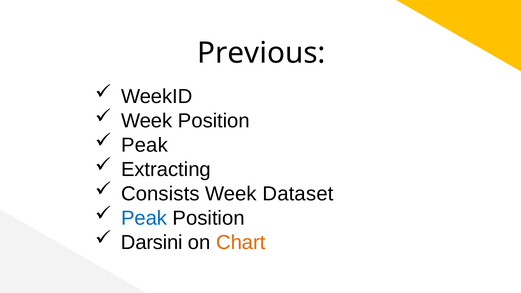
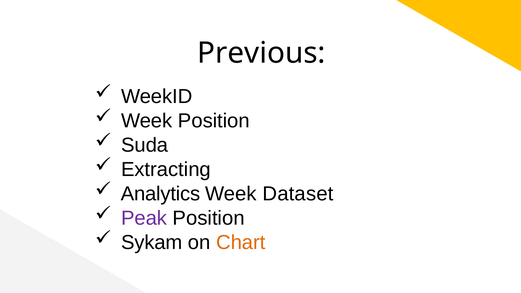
Peak at (145, 145): Peak -> Suda
Consists: Consists -> Analytics
Peak at (144, 218) colour: blue -> purple
Darsini: Darsini -> Sykam
